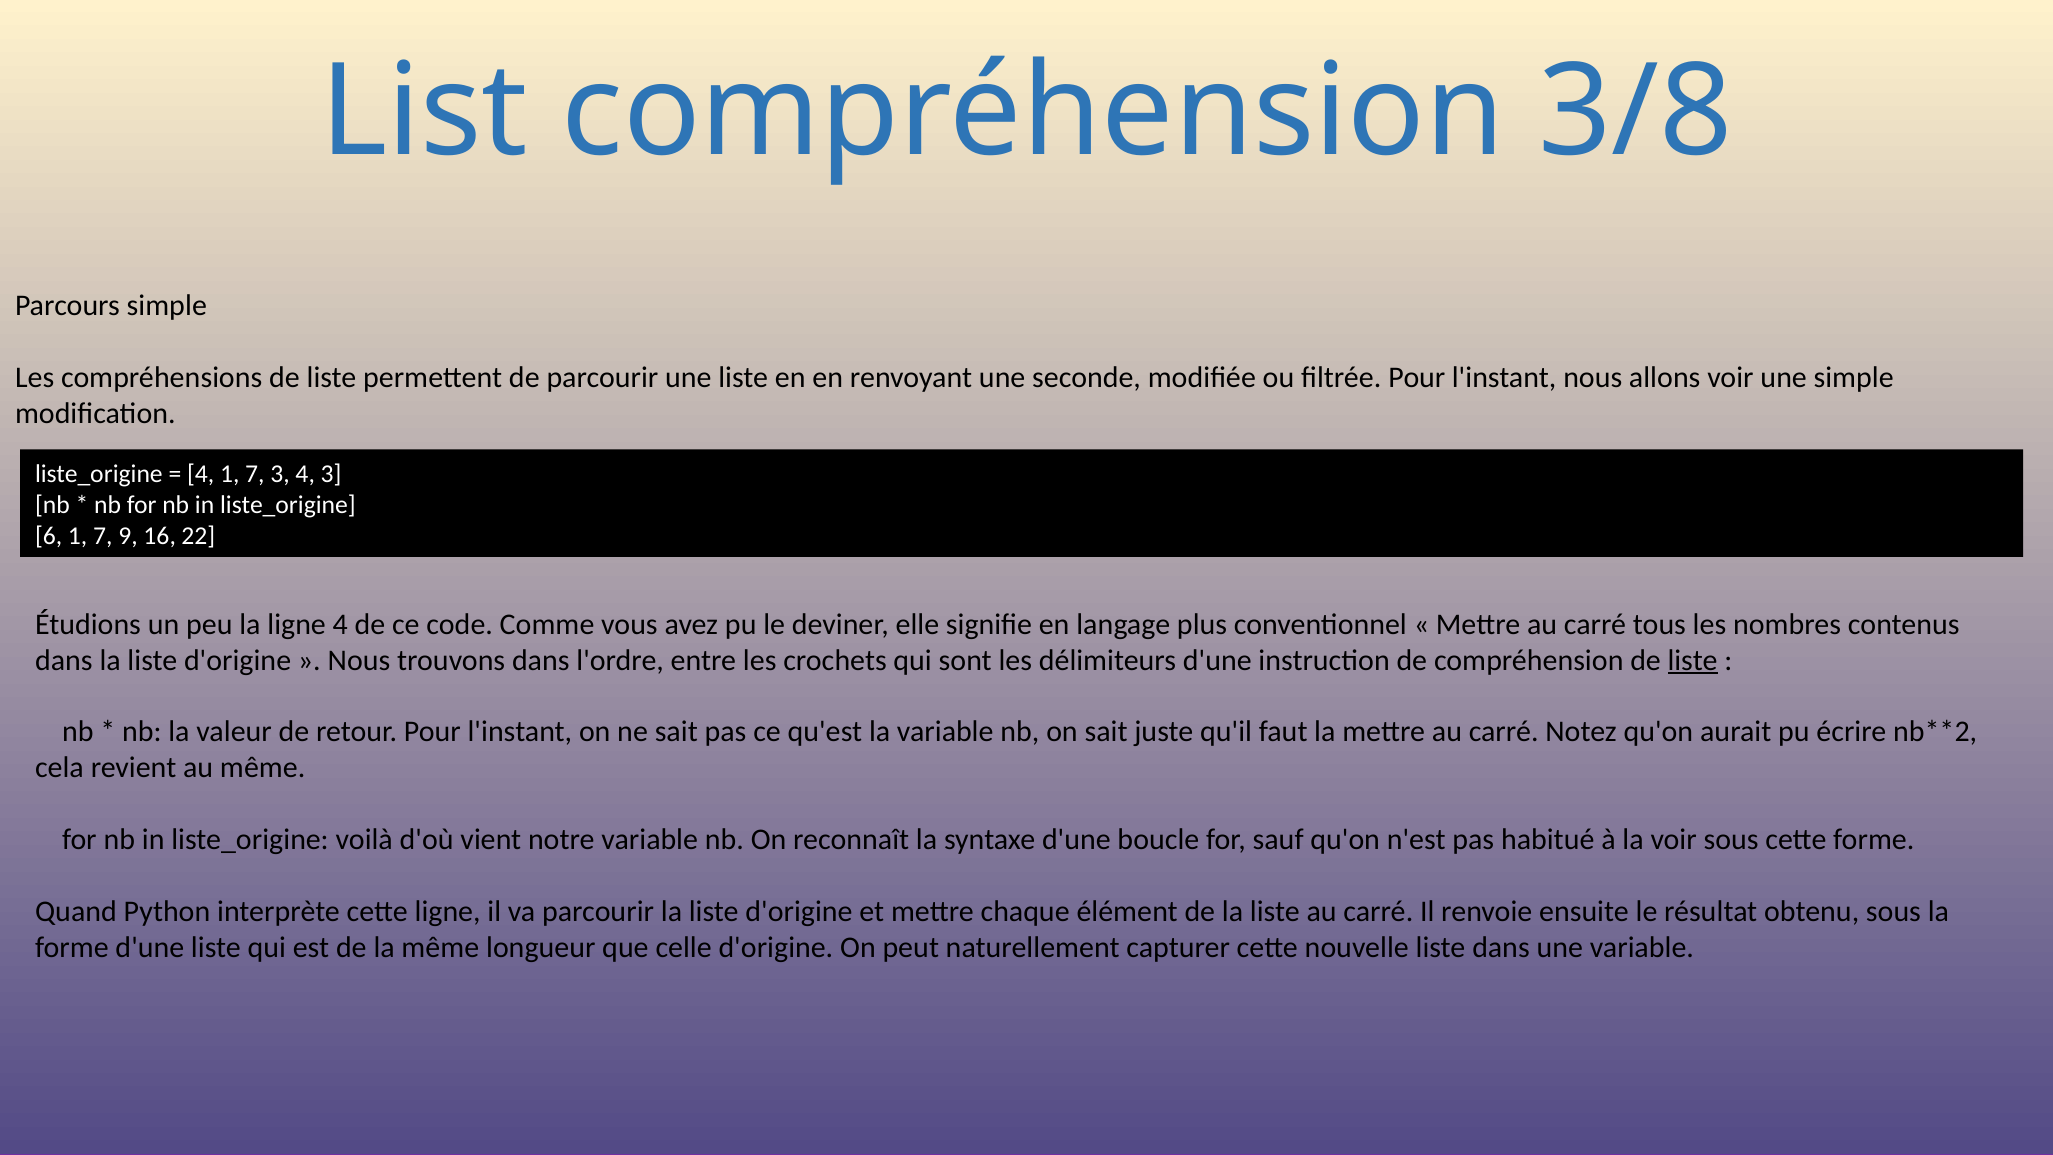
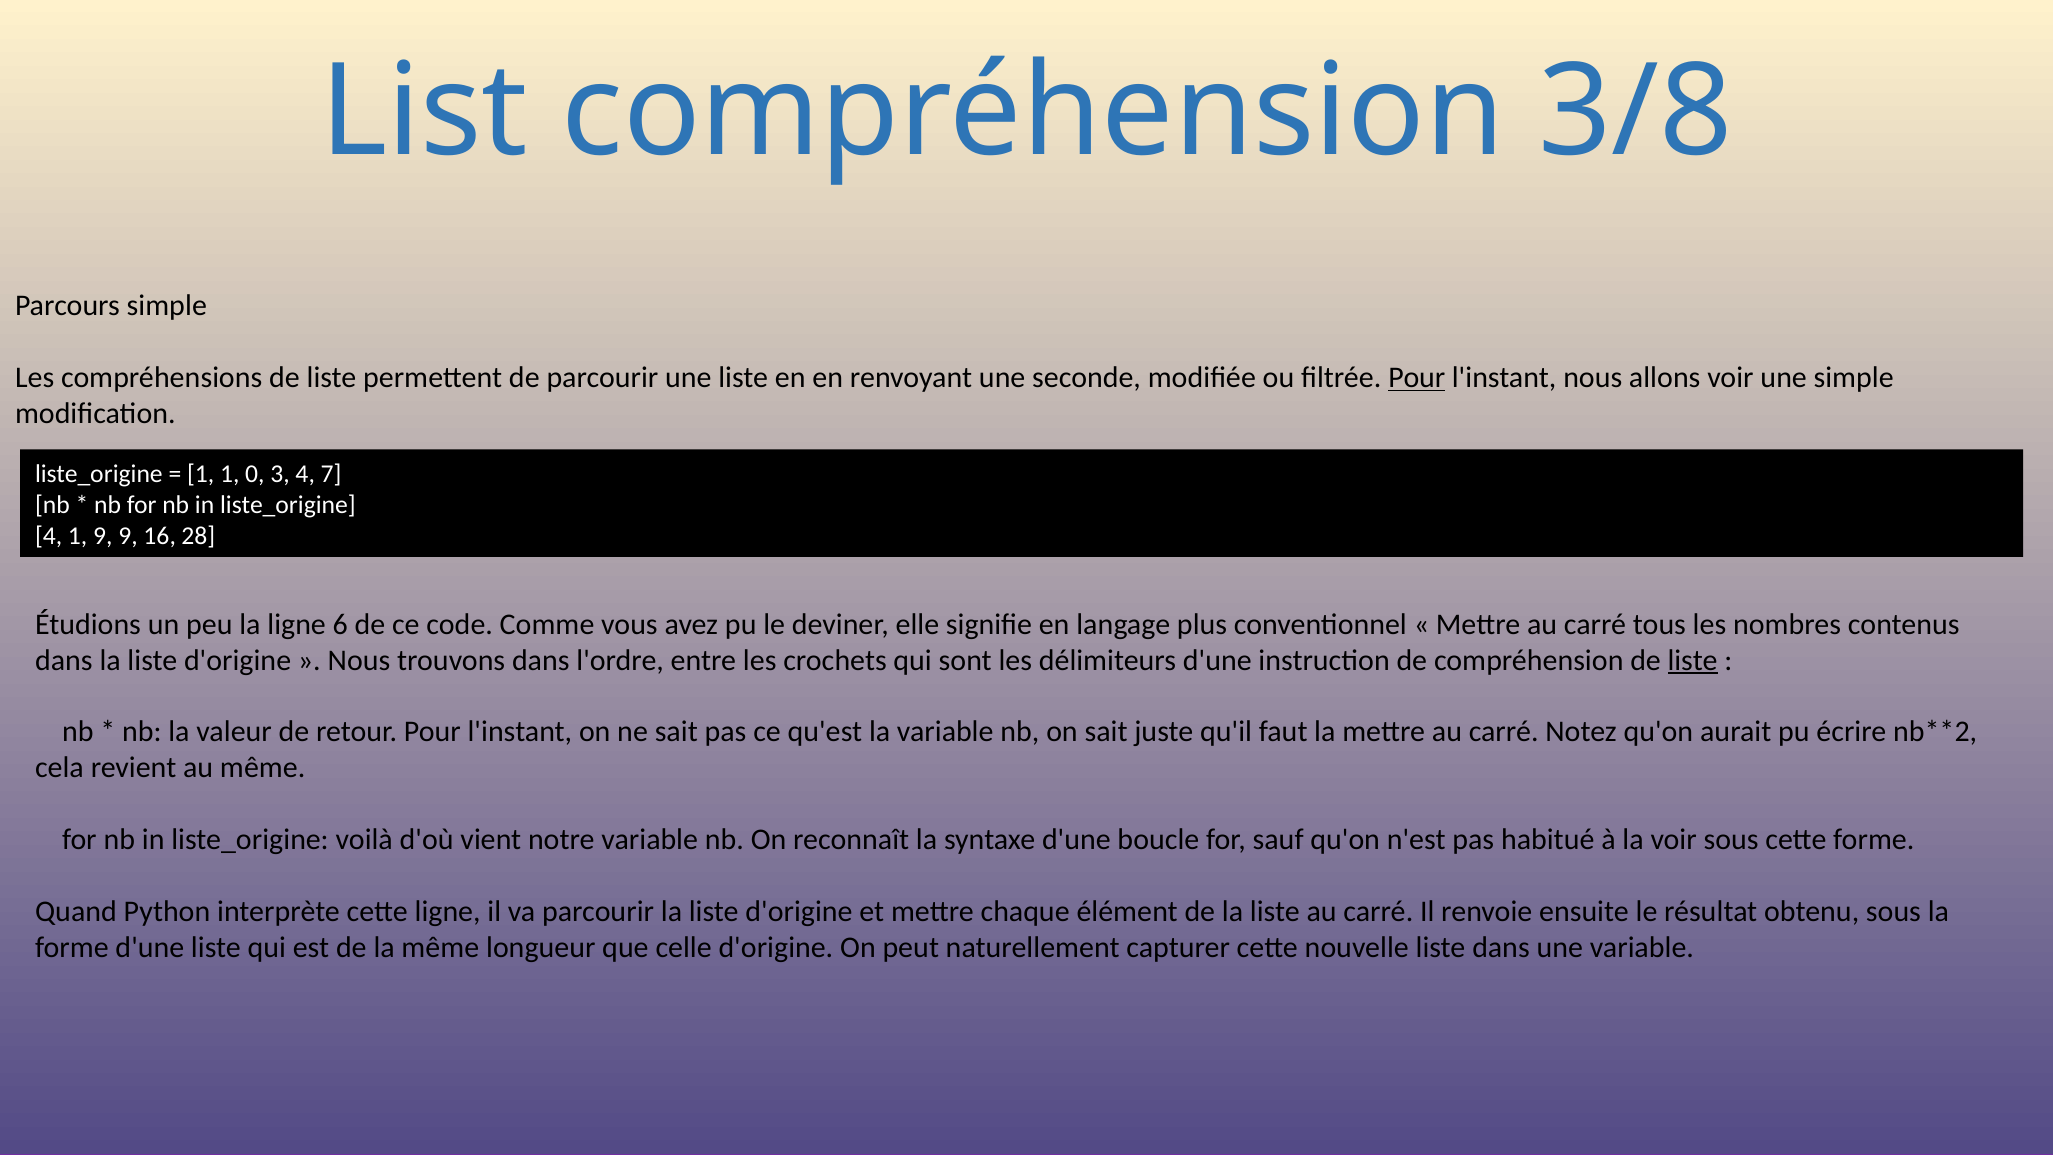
Pour at (1417, 377) underline: none -> present
4 at (201, 474): 4 -> 1
7 at (255, 474): 7 -> 0
4 3: 3 -> 7
6 at (49, 536): 6 -> 4
7 at (103, 536): 7 -> 9
22: 22 -> 28
ligne 4: 4 -> 6
